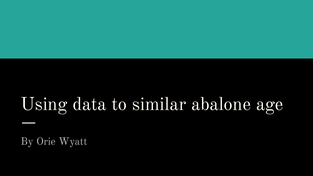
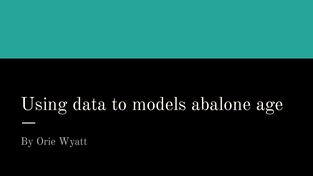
similar: similar -> models
